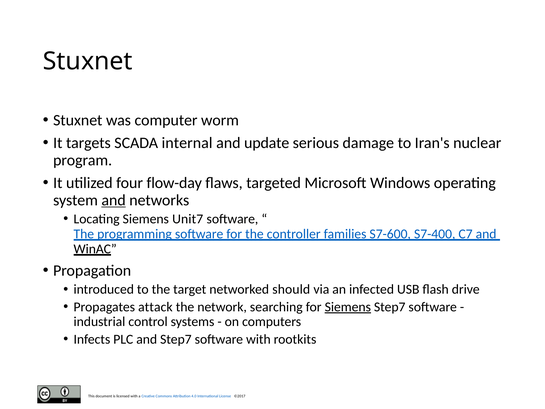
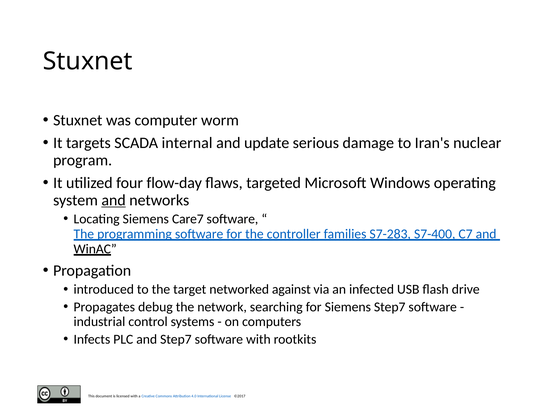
Unit7: Unit7 -> Care7
S7-600: S7-600 -> S7-283
should: should -> against
attack: attack -> debug
Siemens at (348, 307) underline: present -> none
